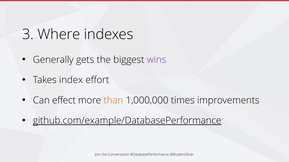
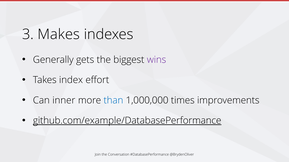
Where: Where -> Makes
effect: effect -> inner
than colour: orange -> blue
